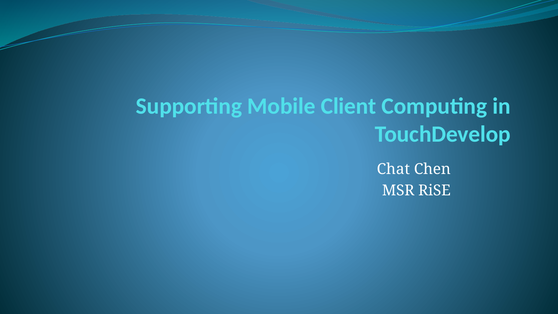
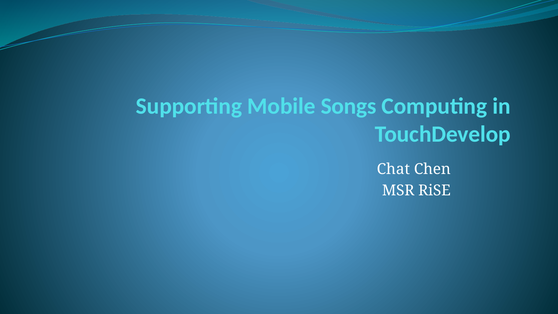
Client: Client -> Songs
